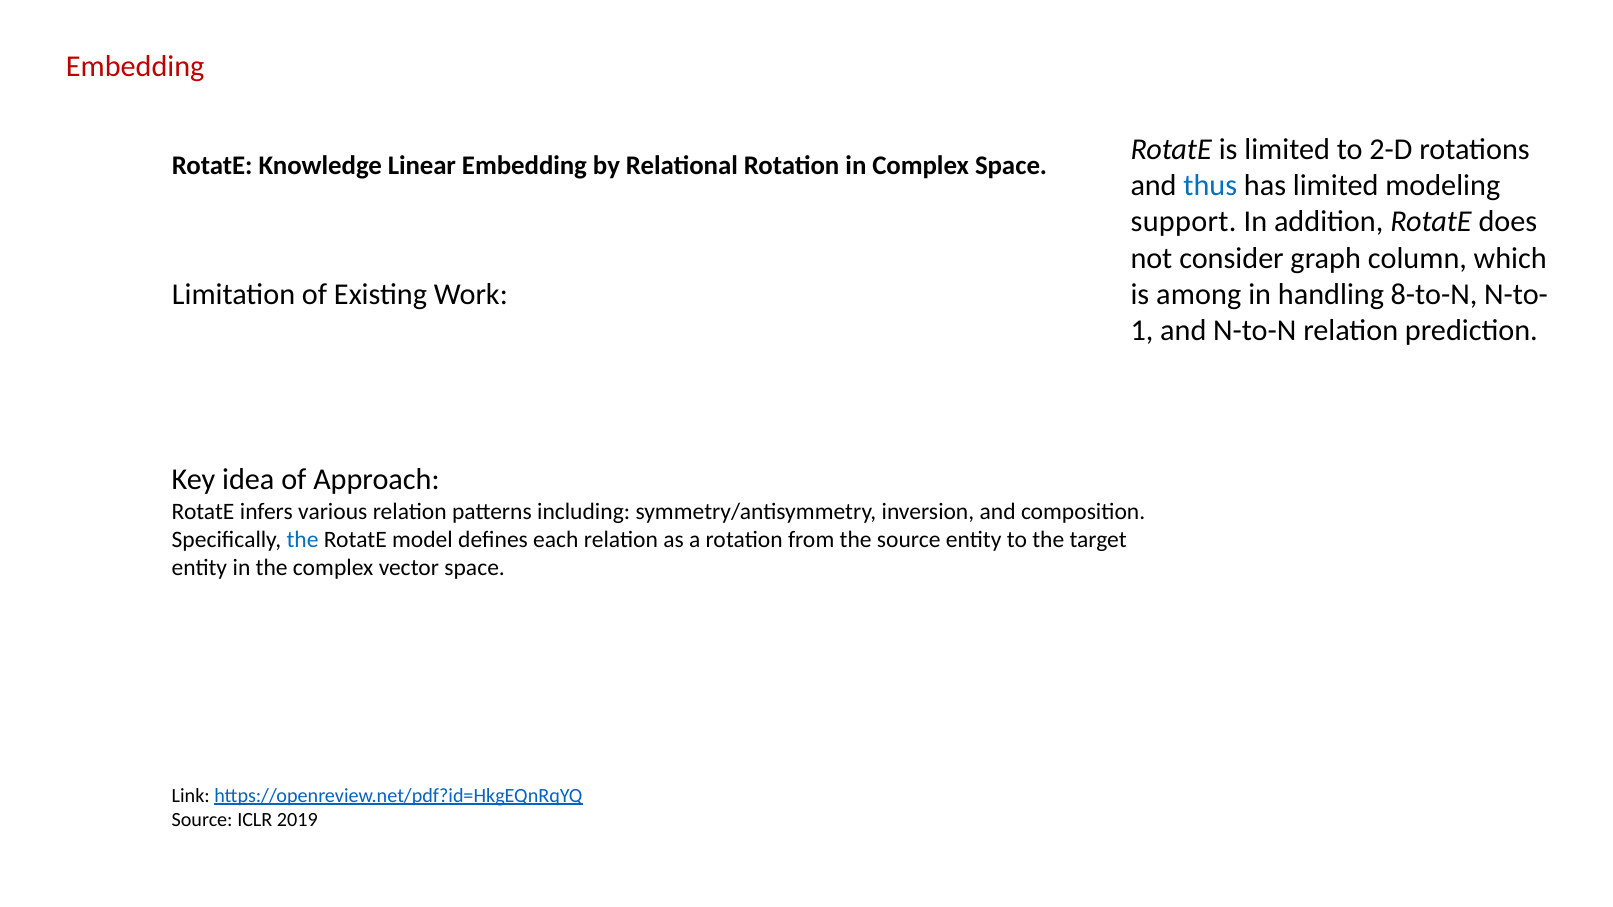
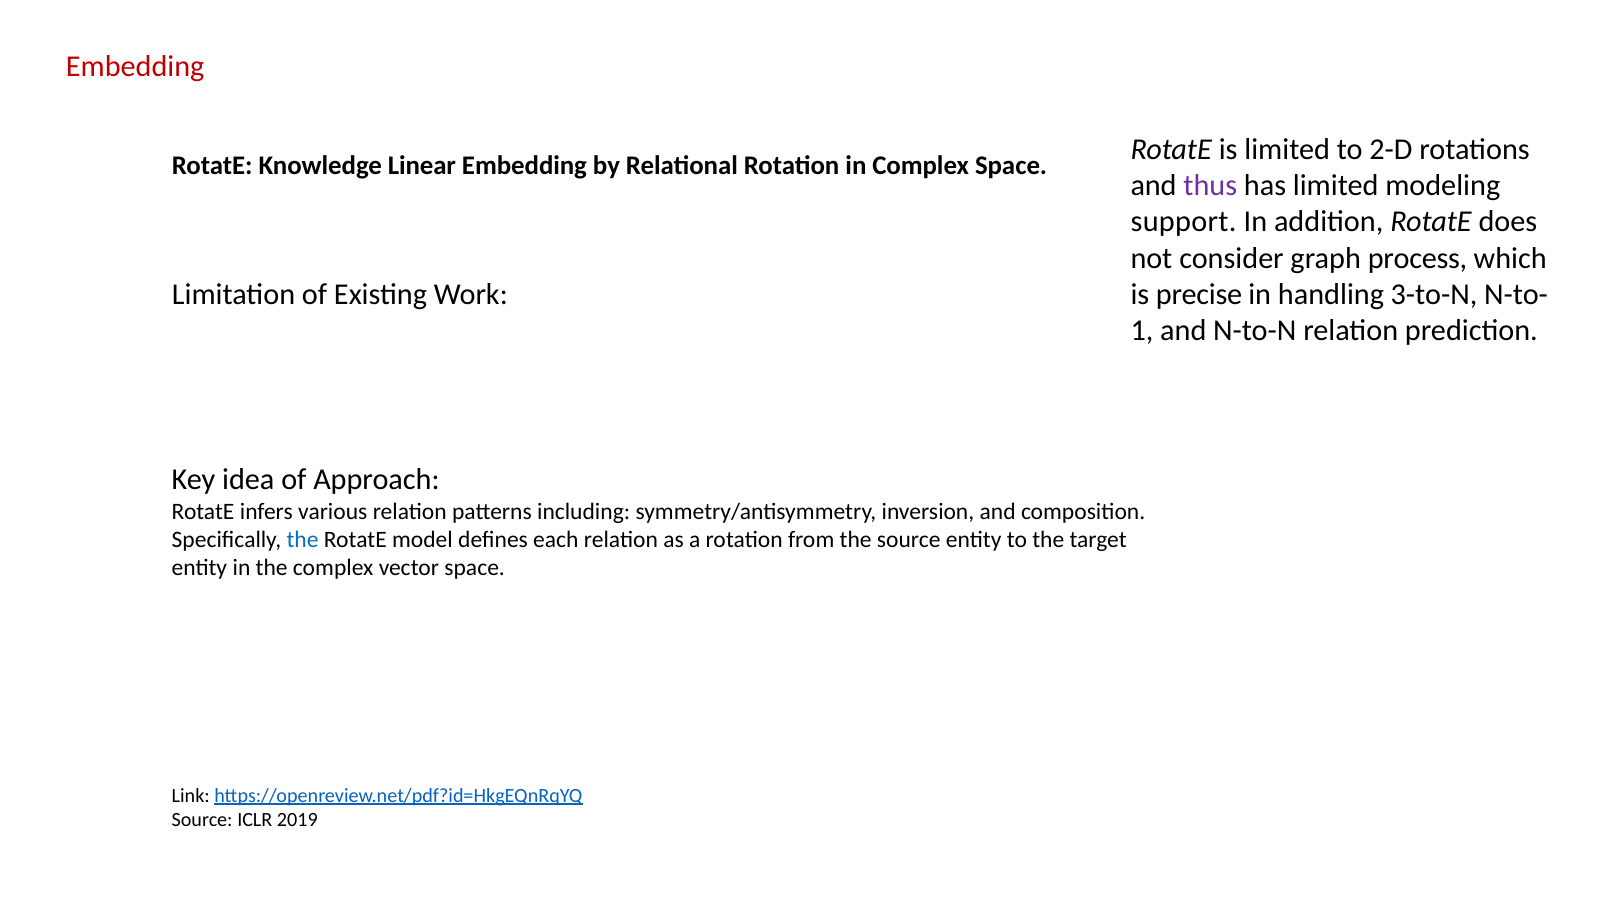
thus colour: blue -> purple
column: column -> process
among: among -> precise
8-to-N: 8-to-N -> 3-to-N
